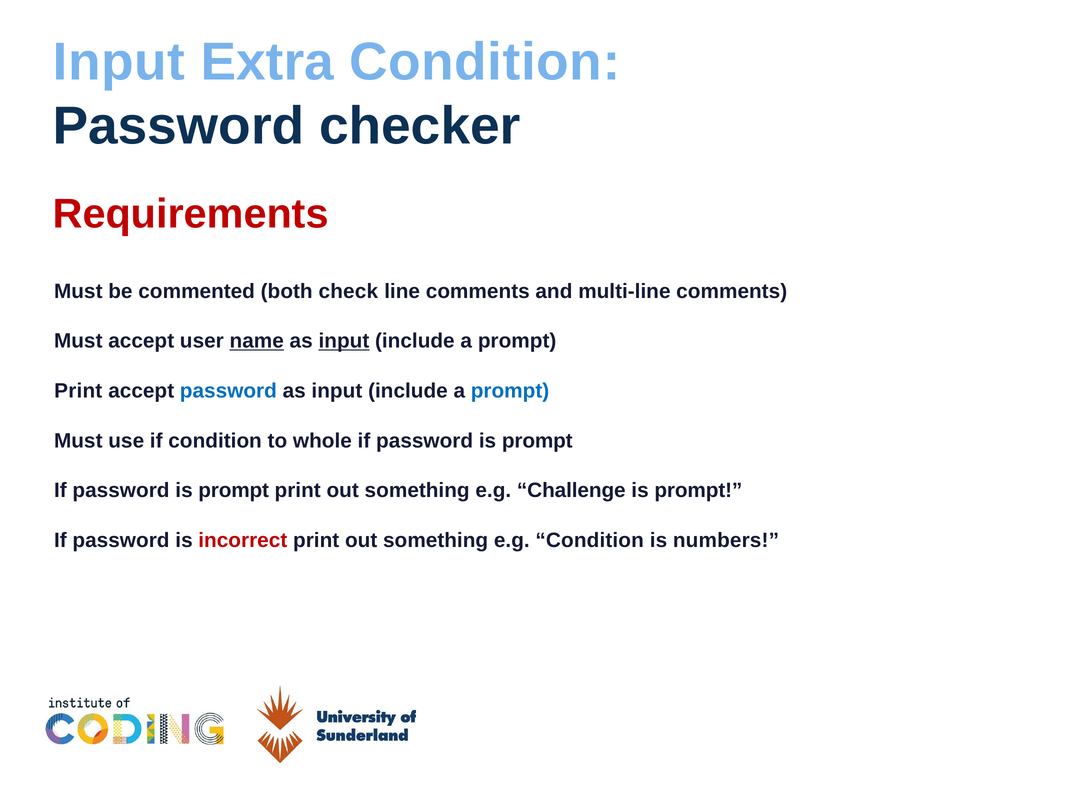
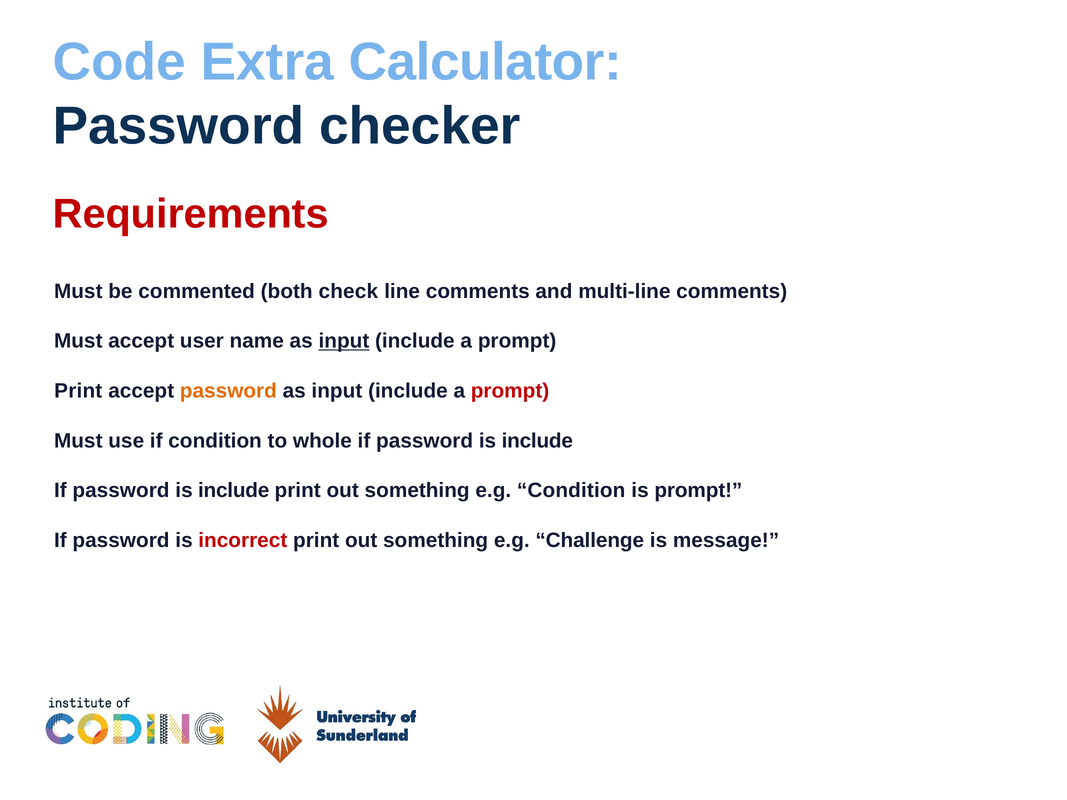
Input at (119, 62): Input -> Code
Extra Condition: Condition -> Calculator
name underline: present -> none
password at (228, 391) colour: blue -> orange
prompt at (510, 391) colour: blue -> red
prompt at (537, 441): prompt -> include
prompt at (234, 491): prompt -> include
e.g Challenge: Challenge -> Condition
e.g Condition: Condition -> Challenge
numbers: numbers -> message
